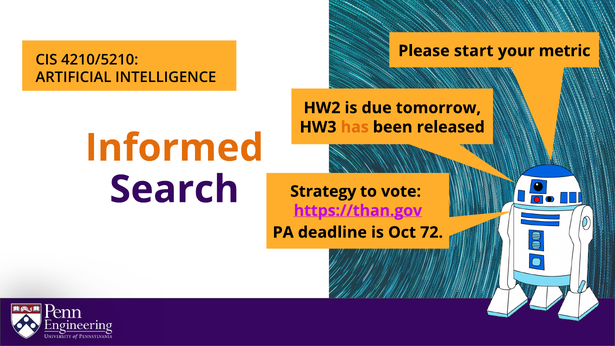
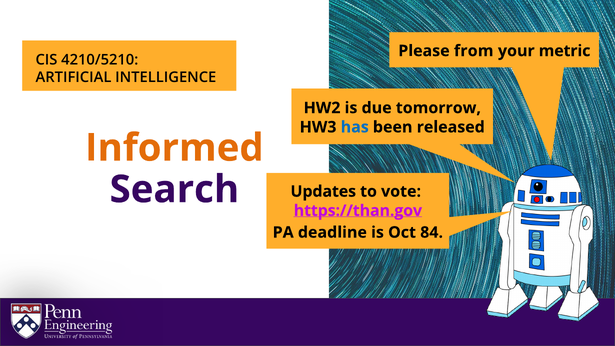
start: start -> from
has colour: orange -> blue
Strategy: Strategy -> Updates
72: 72 -> 84
